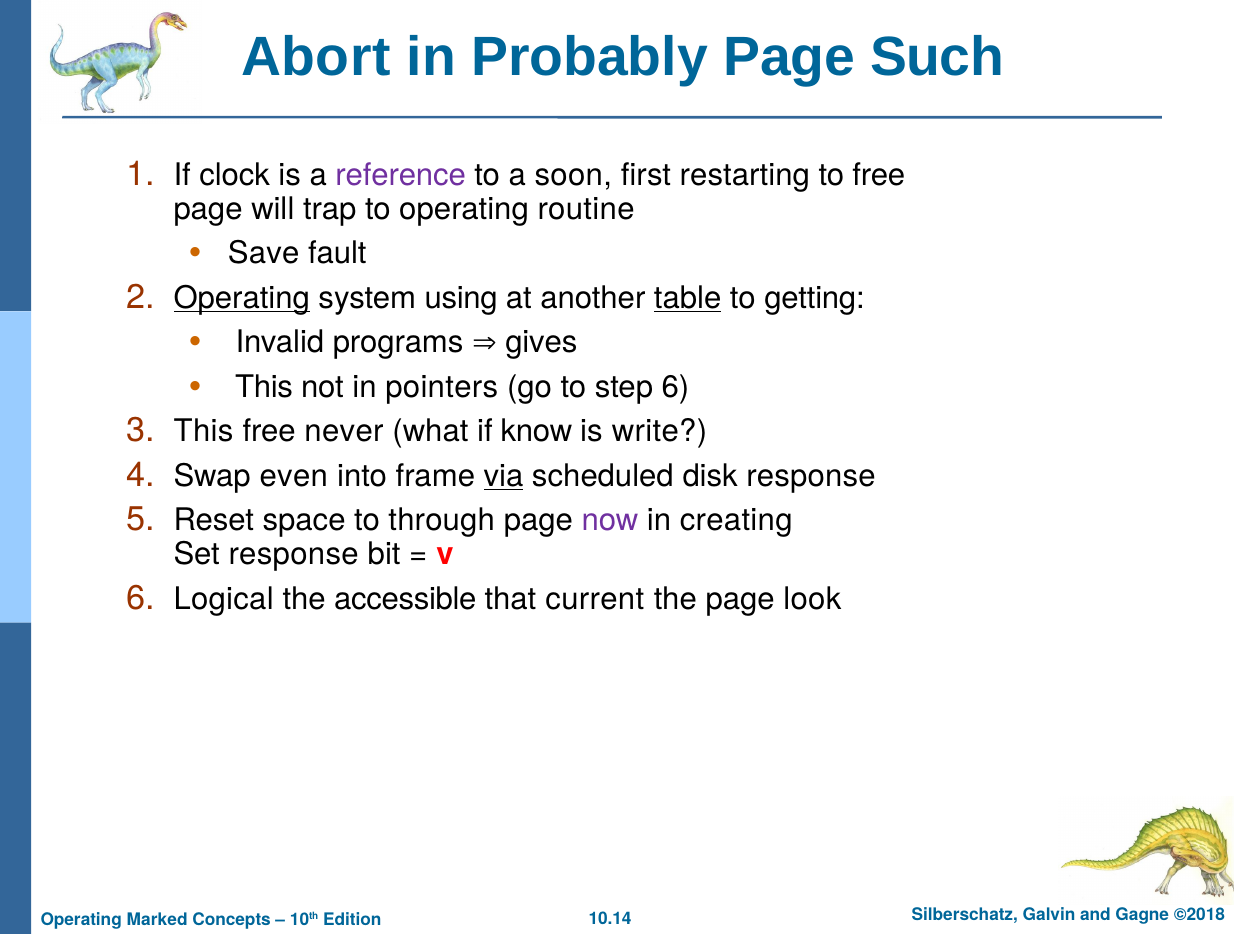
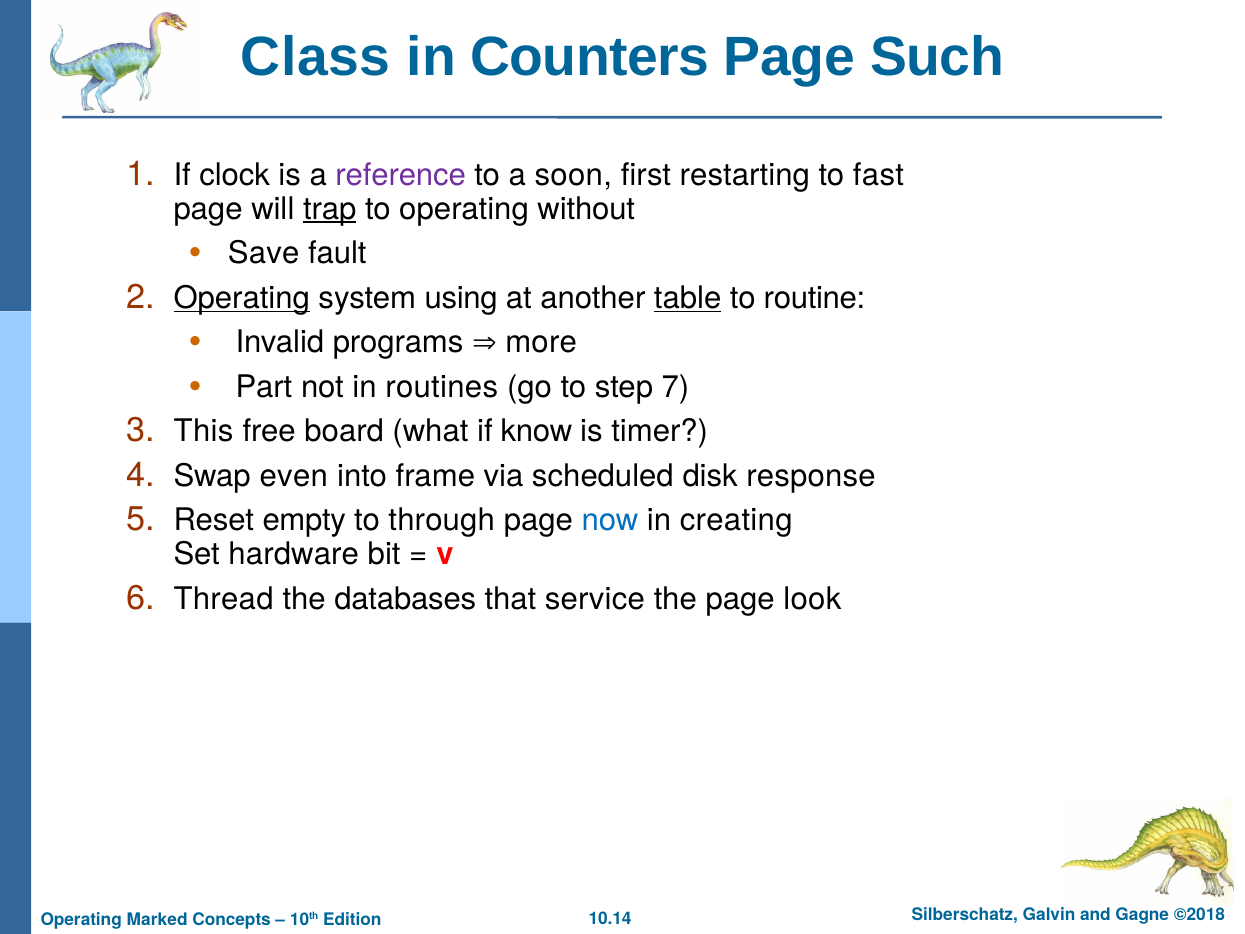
Abort: Abort -> Class
Probably: Probably -> Counters
to free: free -> fast
trap underline: none -> present
routine: routine -> without
getting: getting -> routine
gives: gives -> more
This at (264, 387): This -> Part
pointers: pointers -> routines
step 6: 6 -> 7
never: never -> board
write: write -> timer
via underline: present -> none
space: space -> empty
now colour: purple -> blue
Set response: response -> hardware
Logical: Logical -> Thread
accessible: accessible -> databases
current: current -> service
